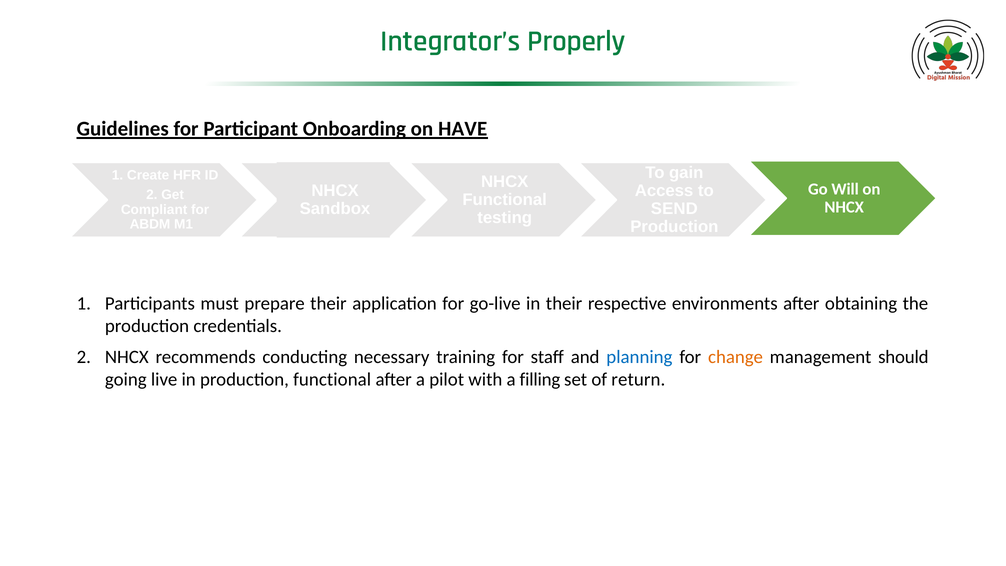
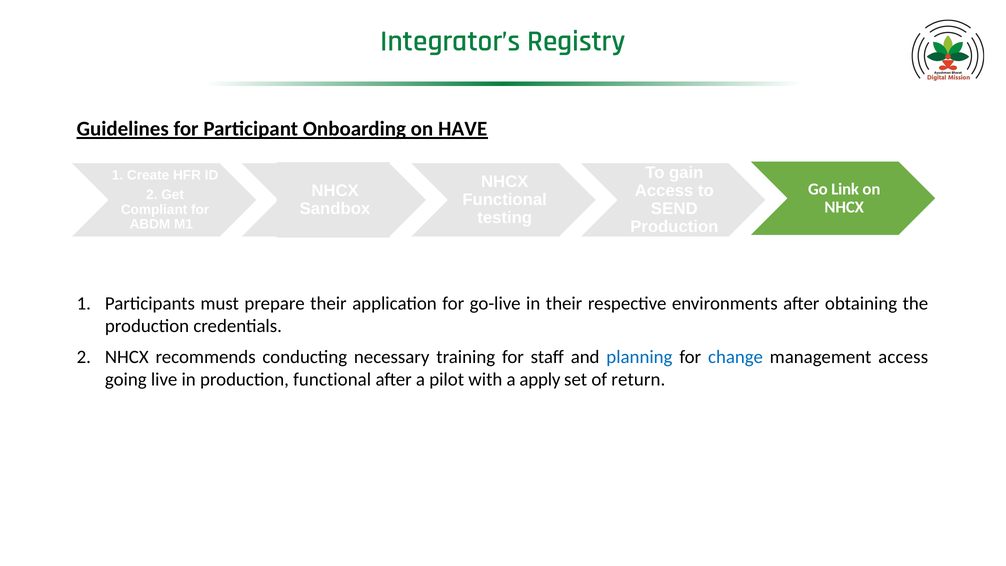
Properly: Properly -> Registry
Will: Will -> Link
change colour: orange -> blue
management should: should -> access
filling: filling -> apply
